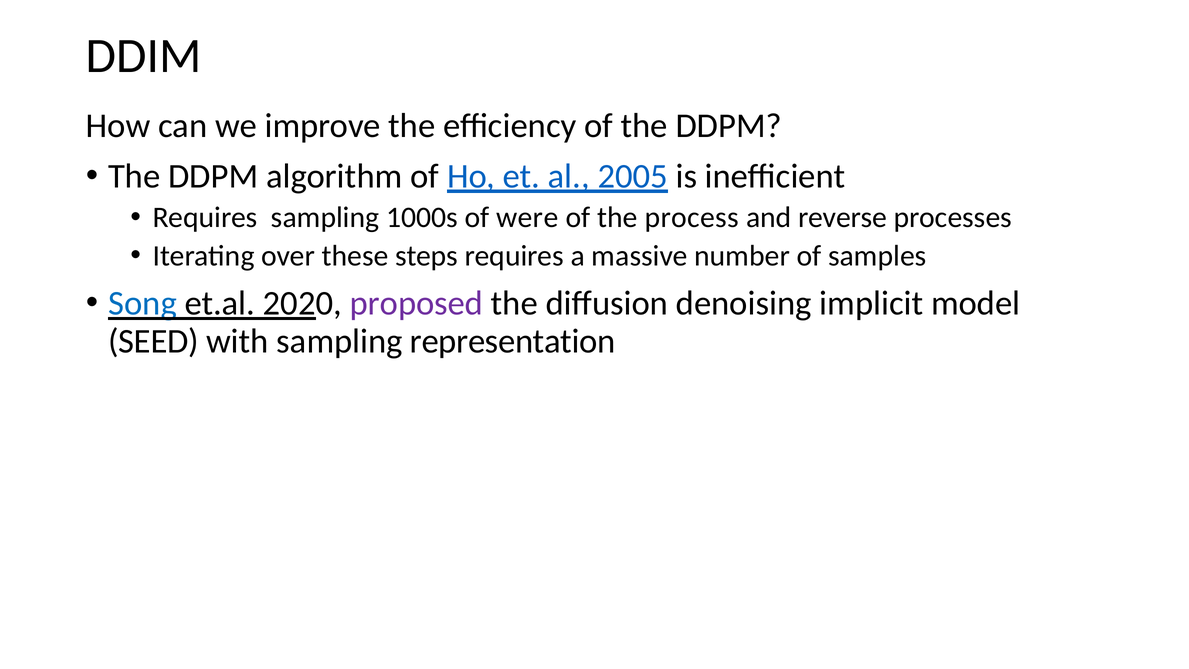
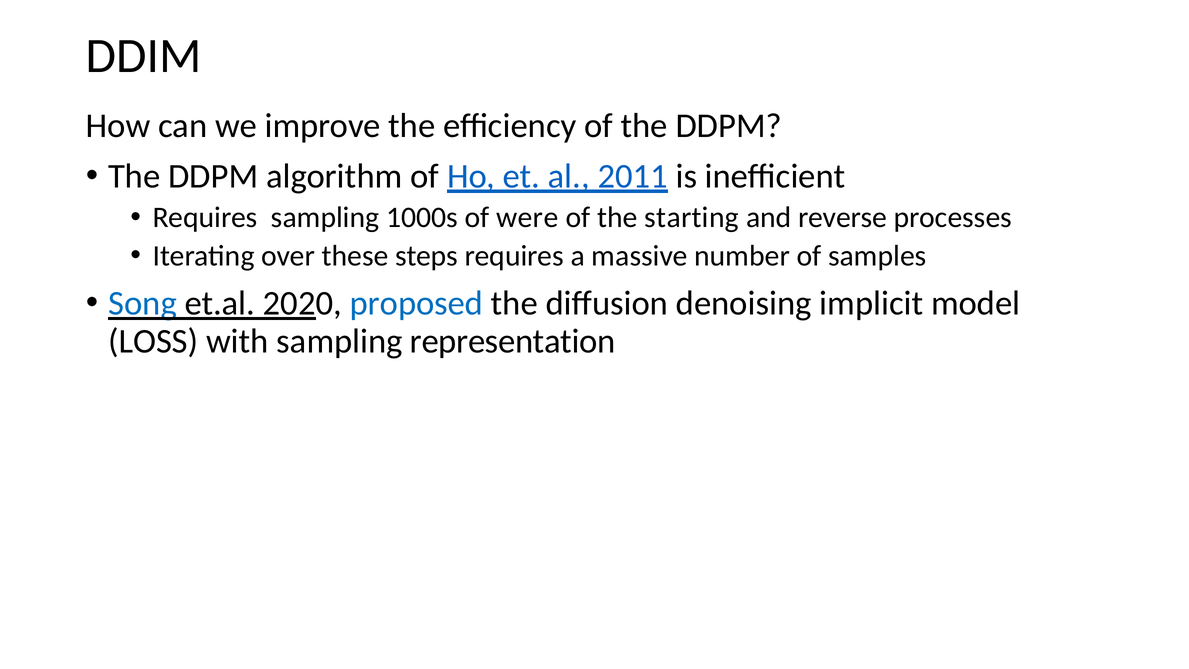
2005: 2005 -> 2011
process: process -> starting
proposed colour: purple -> blue
SEED: SEED -> LOSS
